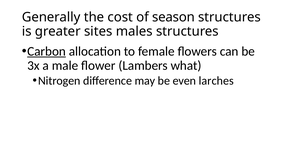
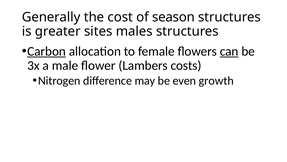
can underline: none -> present
what: what -> costs
larches: larches -> growth
